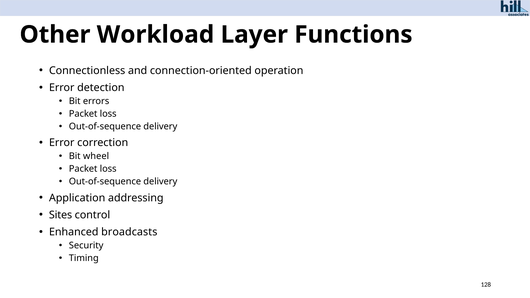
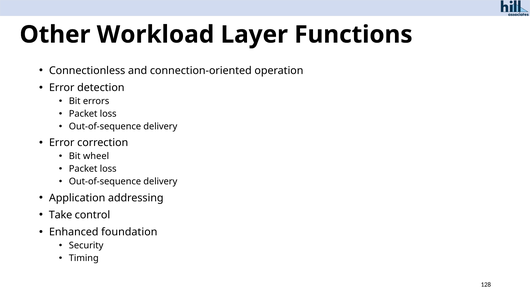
Sites: Sites -> Take
broadcasts: broadcasts -> foundation
